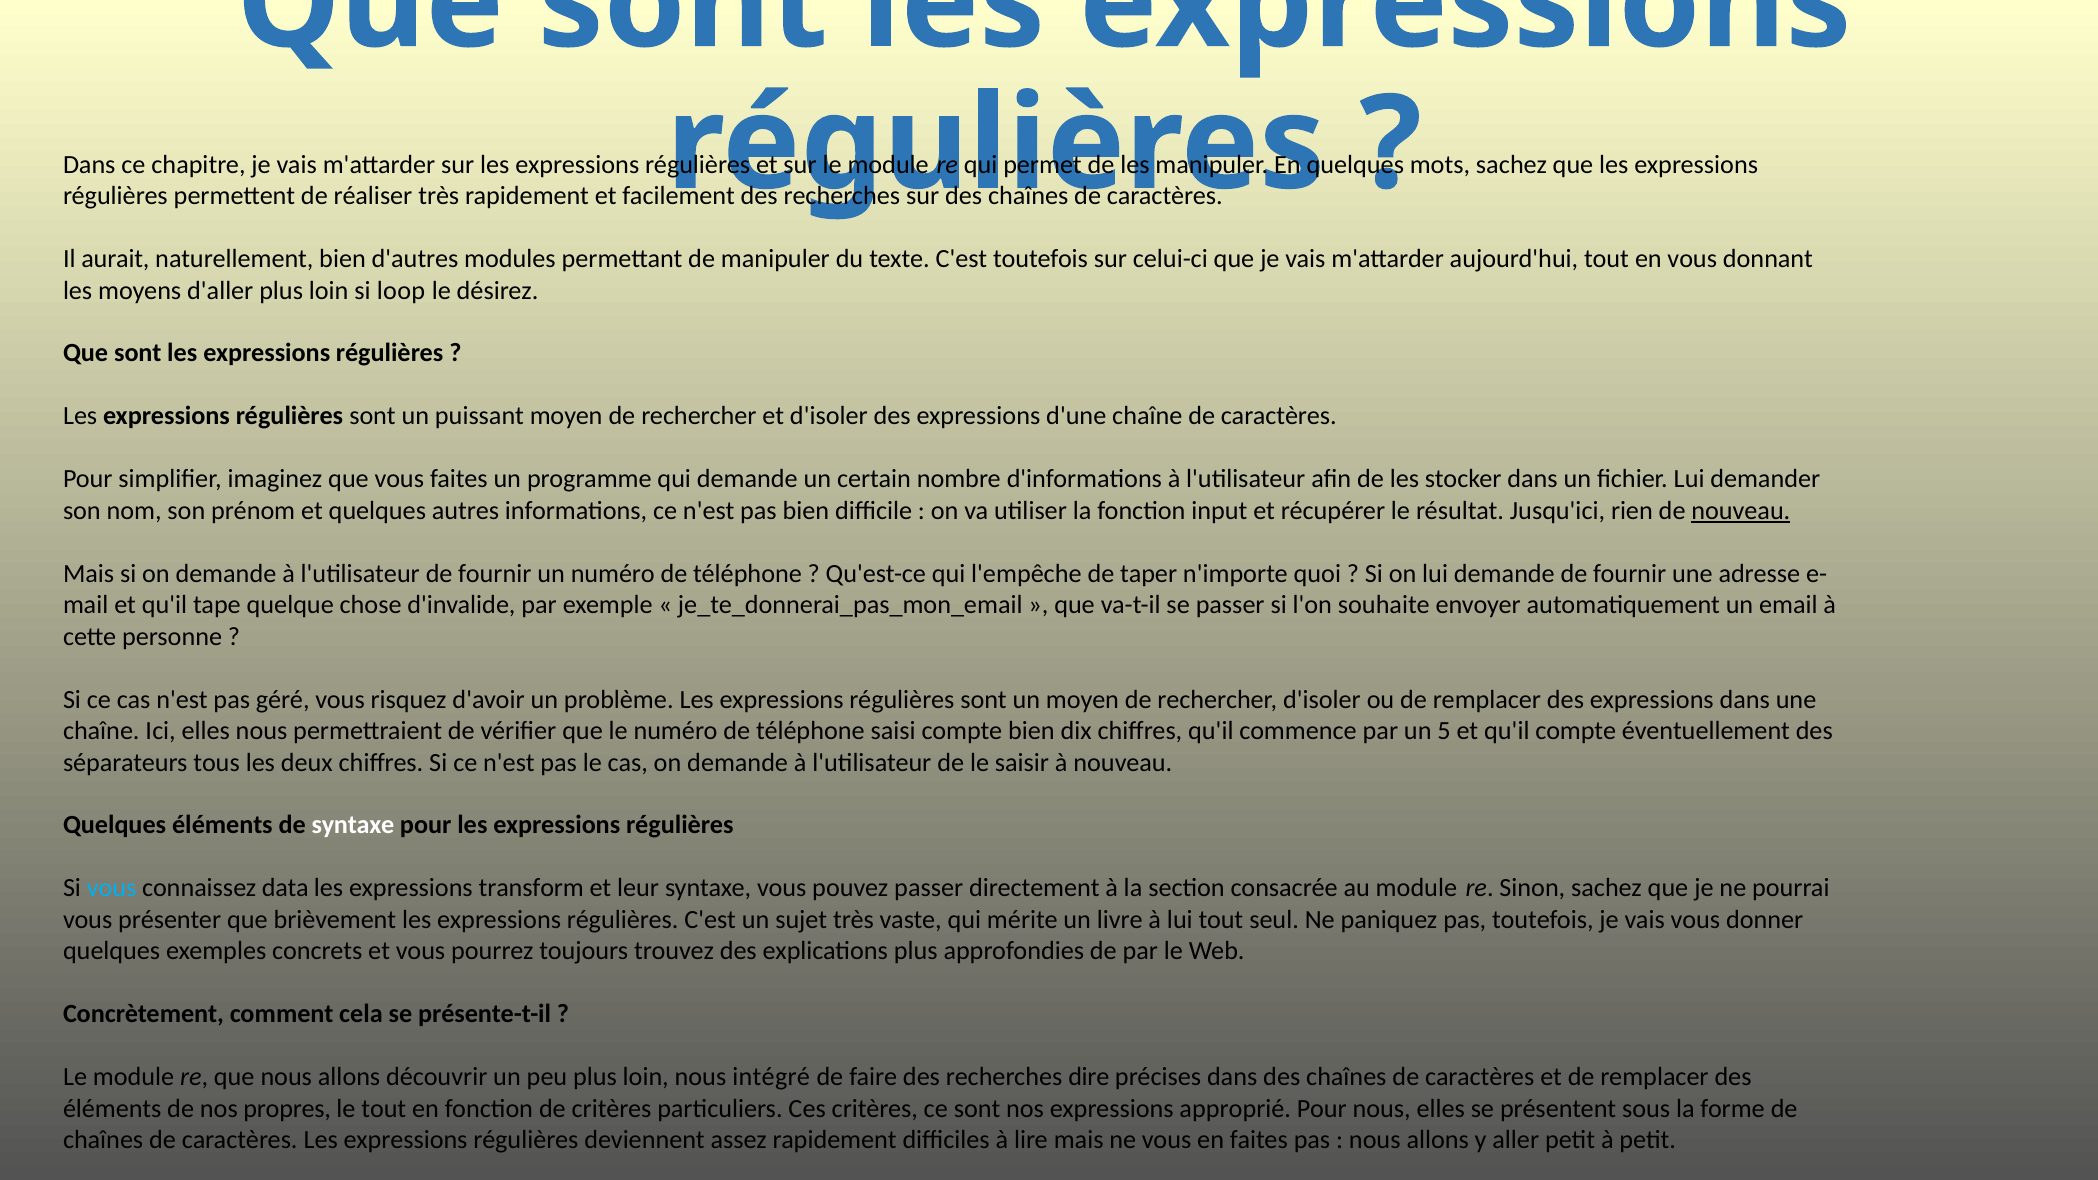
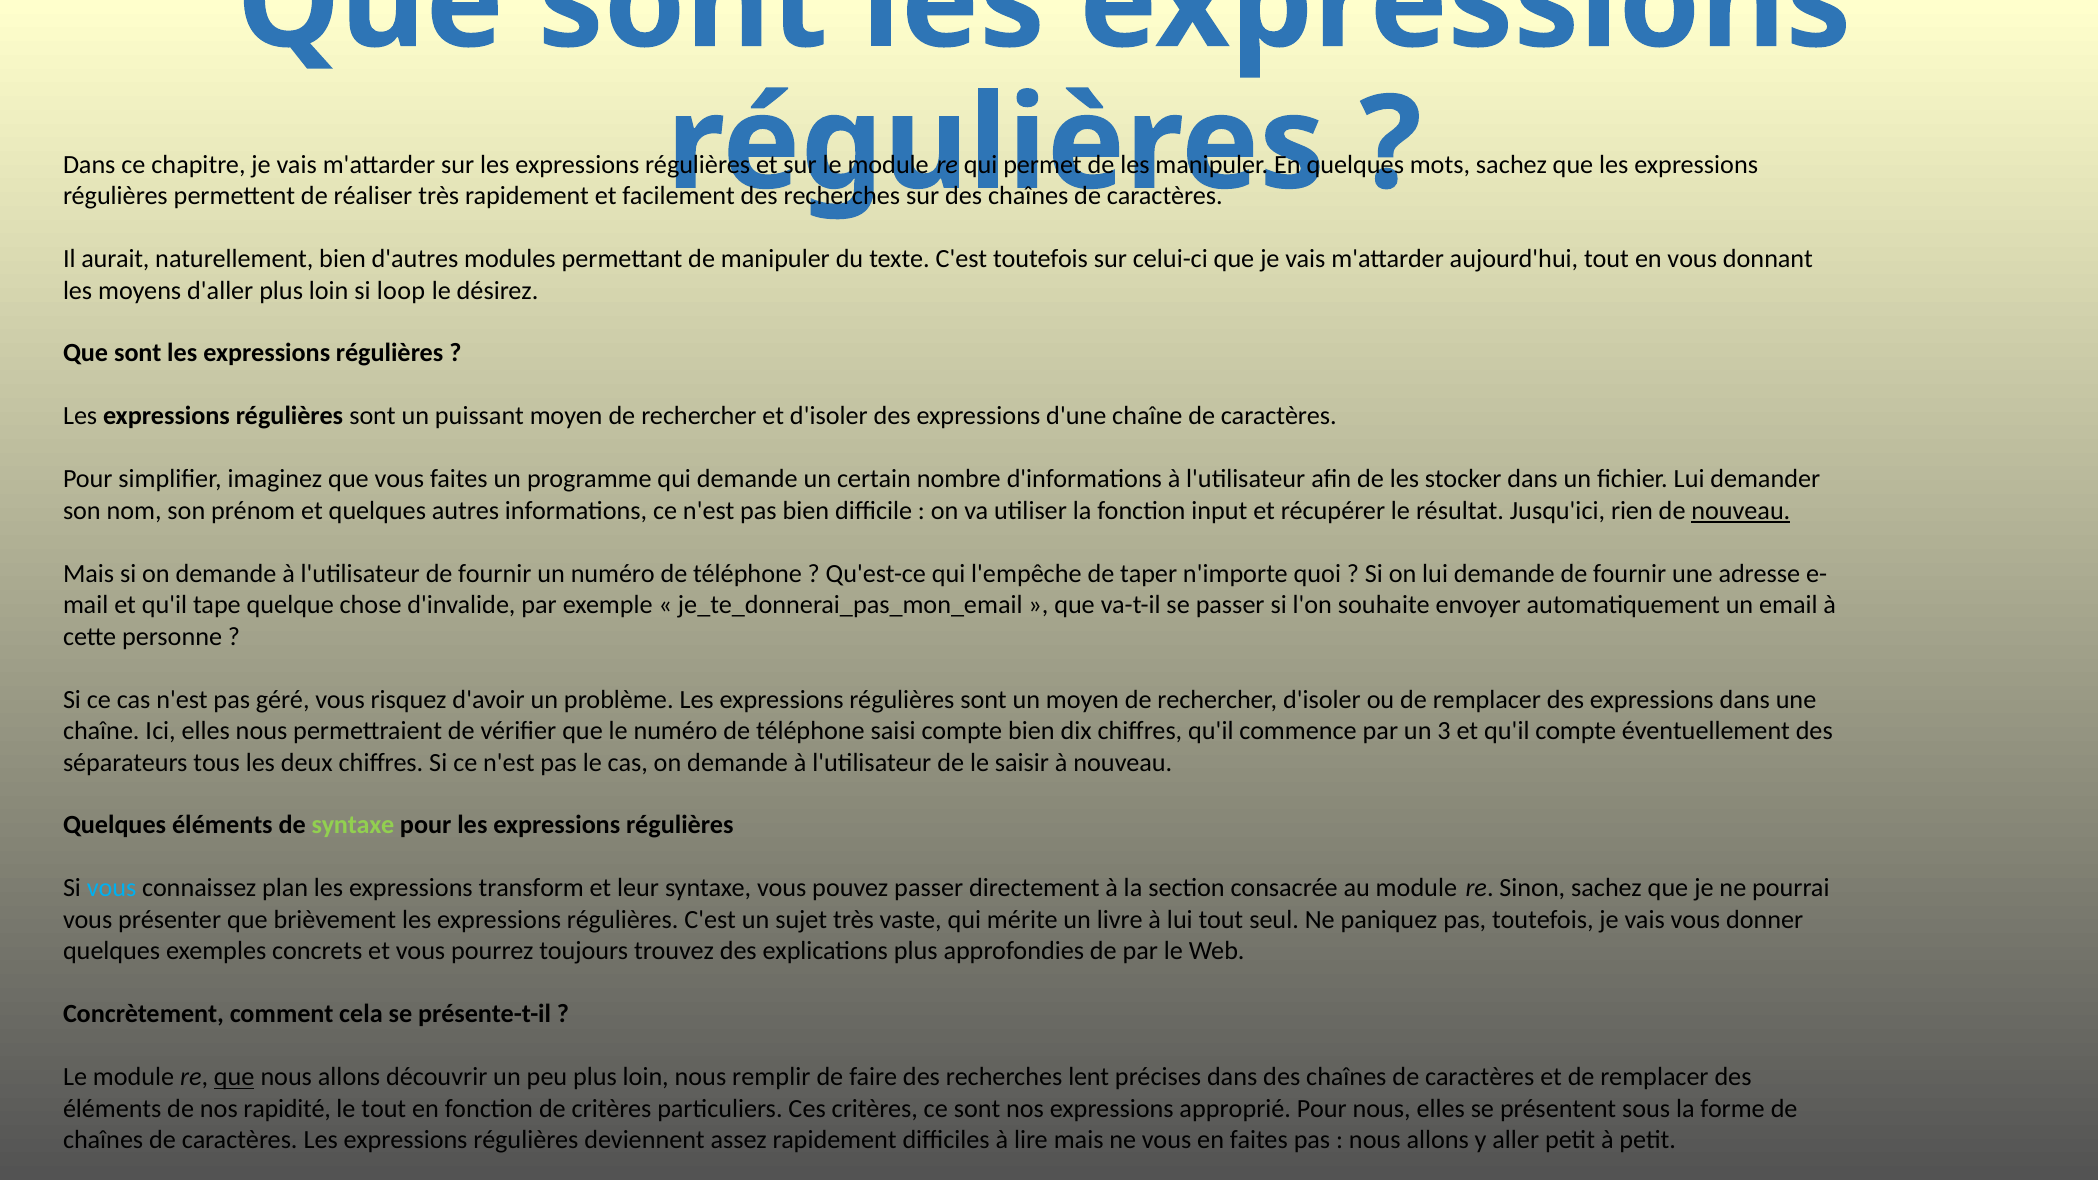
5: 5 -> 3
syntaxe at (353, 825) colour: white -> light green
data: data -> plan
que at (234, 1077) underline: none -> present
intégré: intégré -> remplir
dire: dire -> lent
propres: propres -> rapidité
